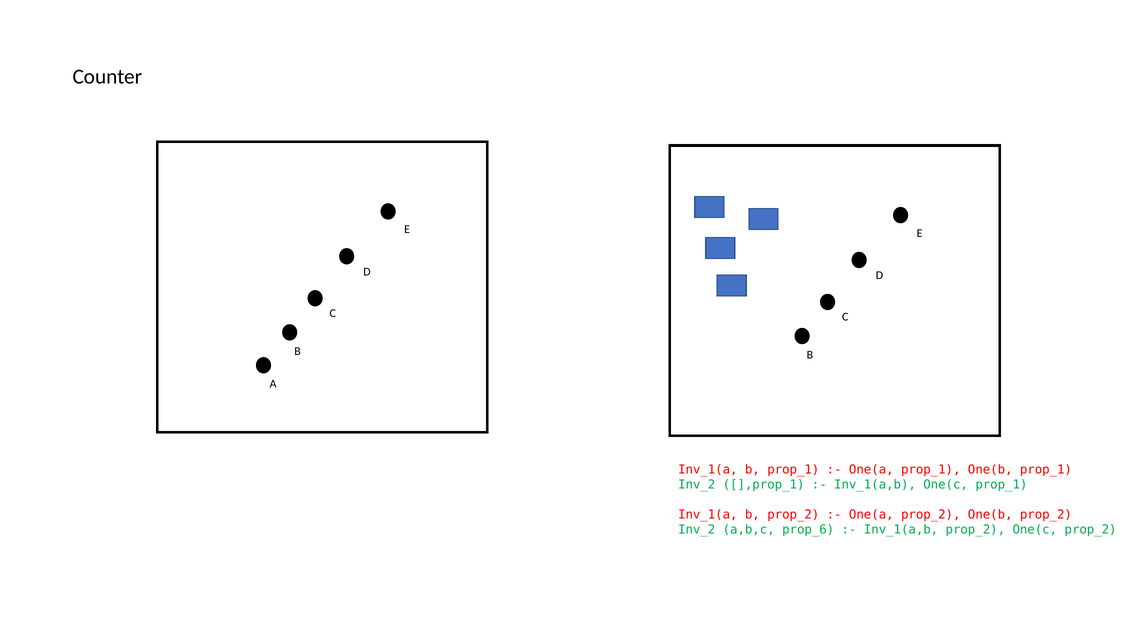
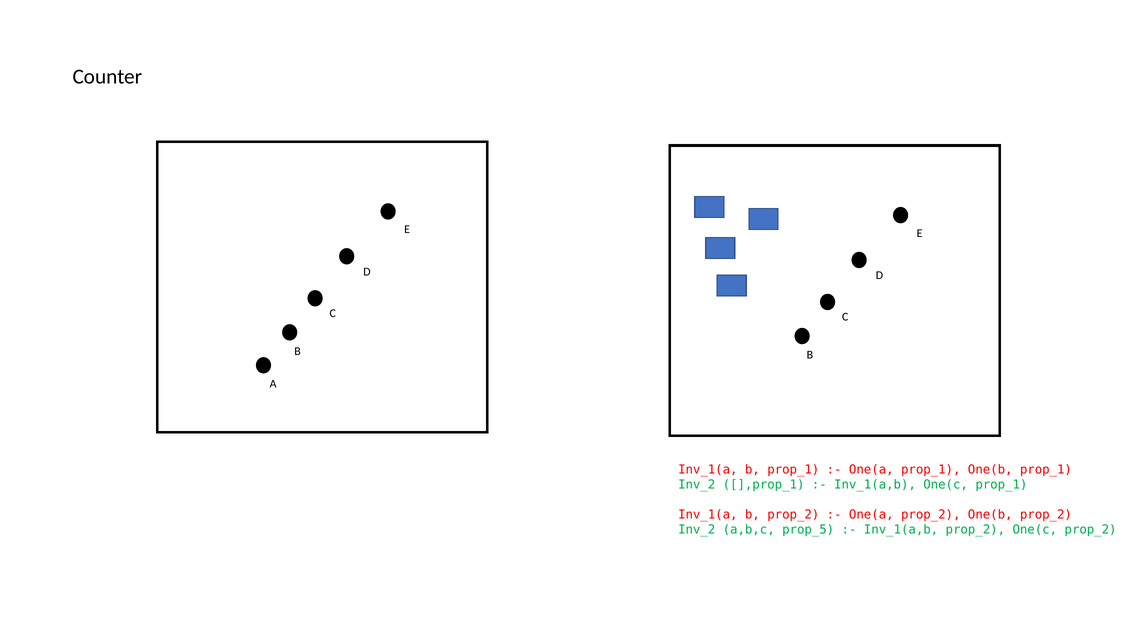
prop_6: prop_6 -> prop_5
